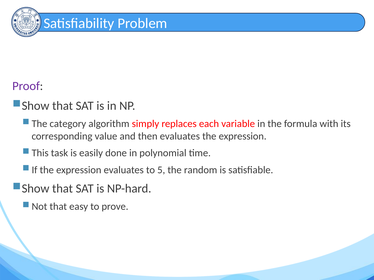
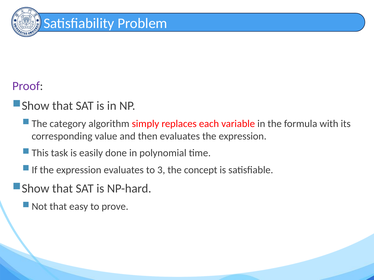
5: 5 -> 3
random: random -> concept
